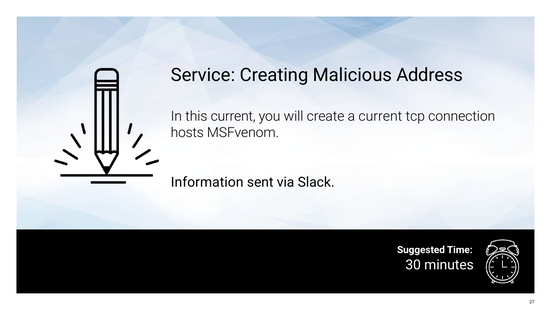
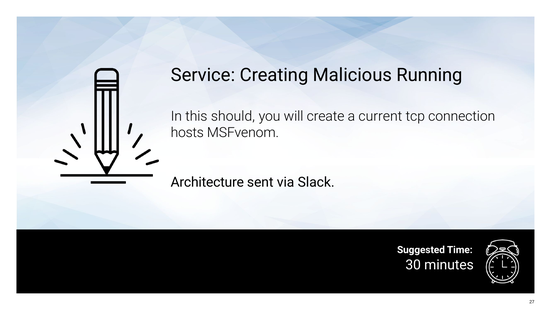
Address: Address -> Running
this current: current -> should
Information: Information -> Architecture
